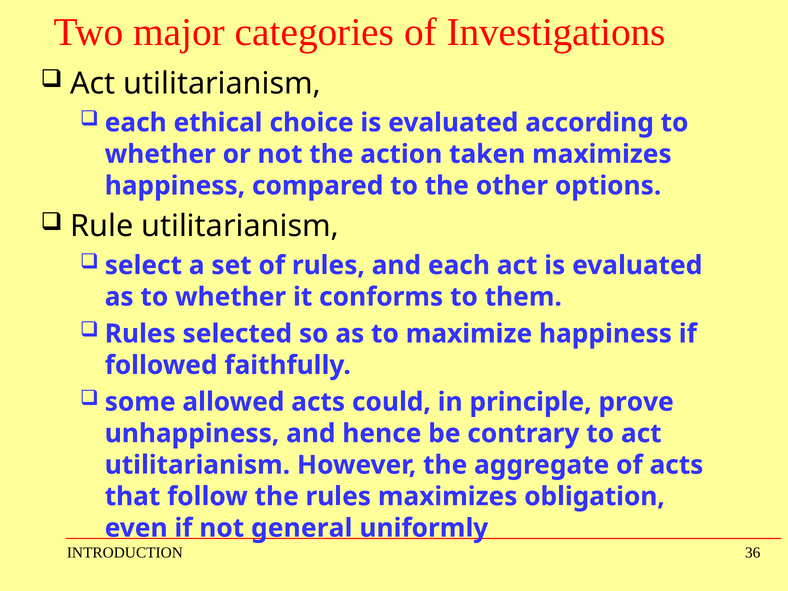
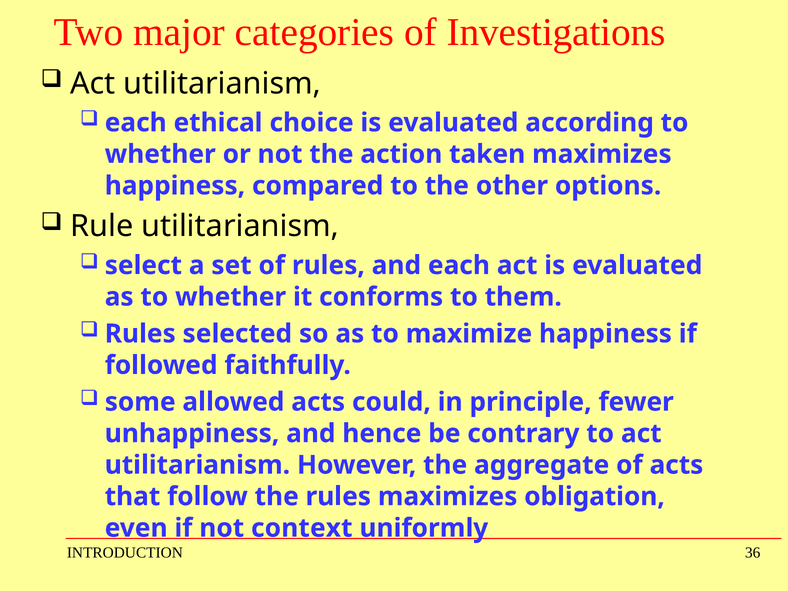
prove: prove -> fewer
general: general -> context
